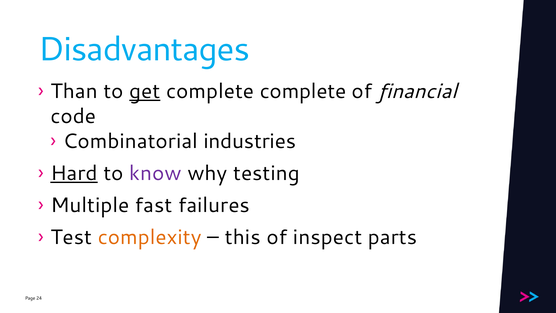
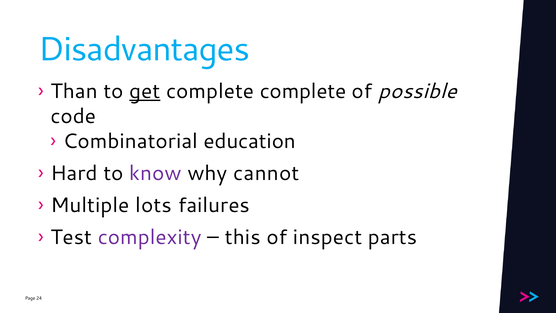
financial: financial -> possible
industries: industries -> education
Hard underline: present -> none
testing: testing -> cannot
fast: fast -> lots
complexity colour: orange -> purple
